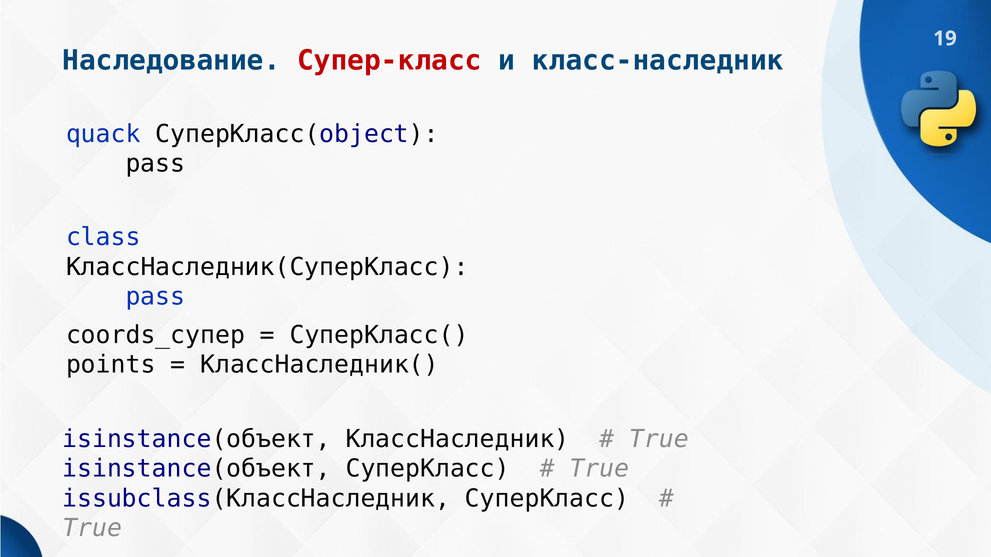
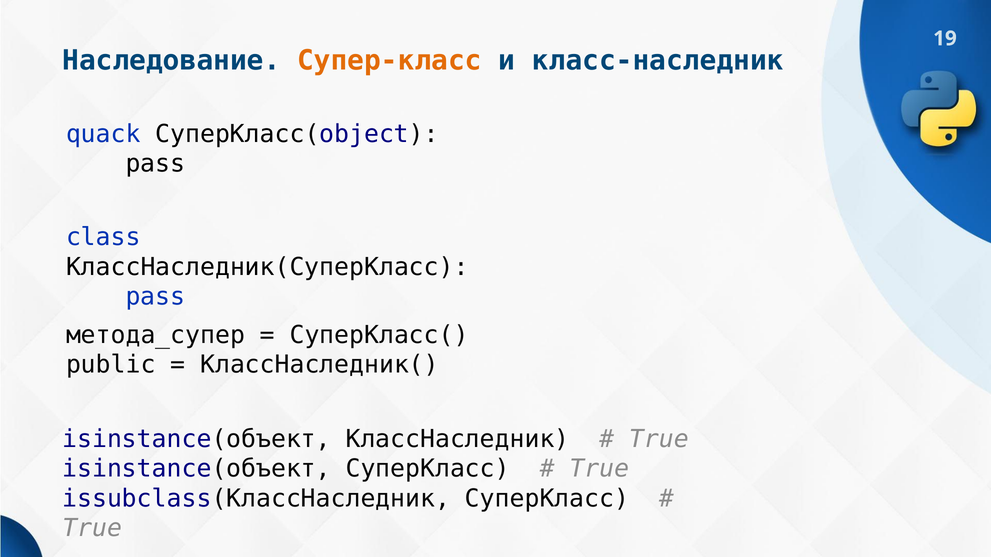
Супер-класс colour: red -> orange
coords_супер: coords_супер -> метода_супер
points: points -> public
